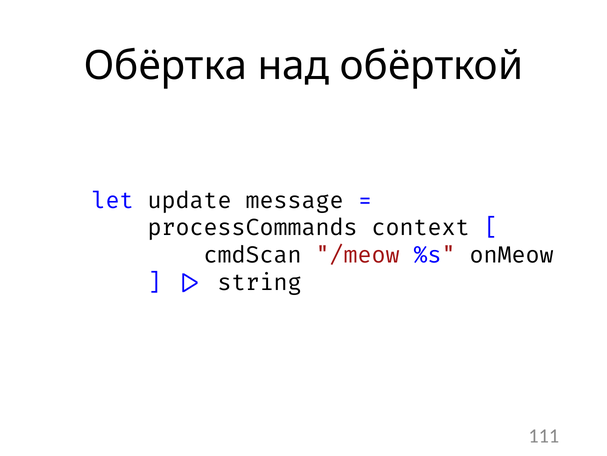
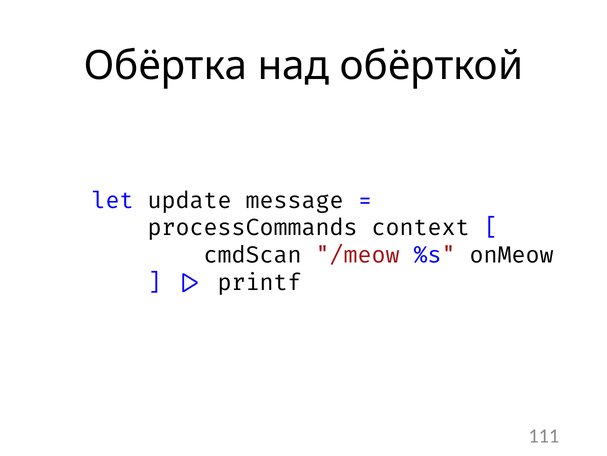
string: string -> printf
